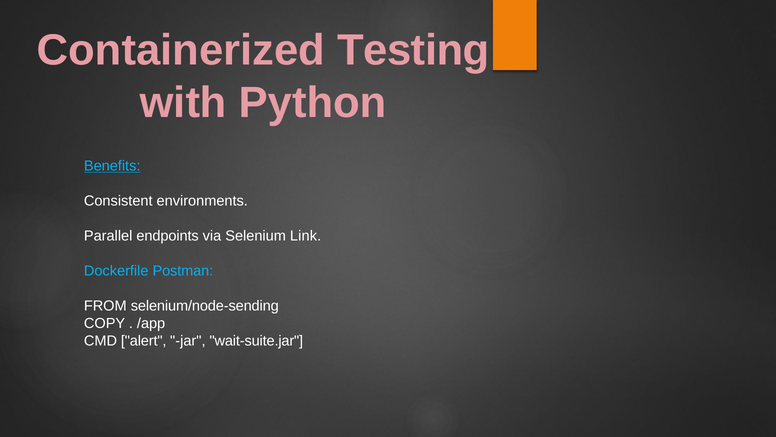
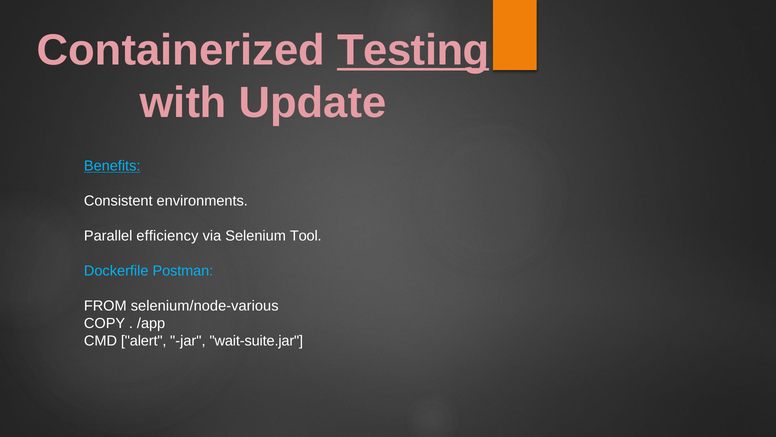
Testing underline: none -> present
Python: Python -> Update
endpoints: endpoints -> efficiency
Link: Link -> Tool
selenium/node-sending: selenium/node-sending -> selenium/node-various
